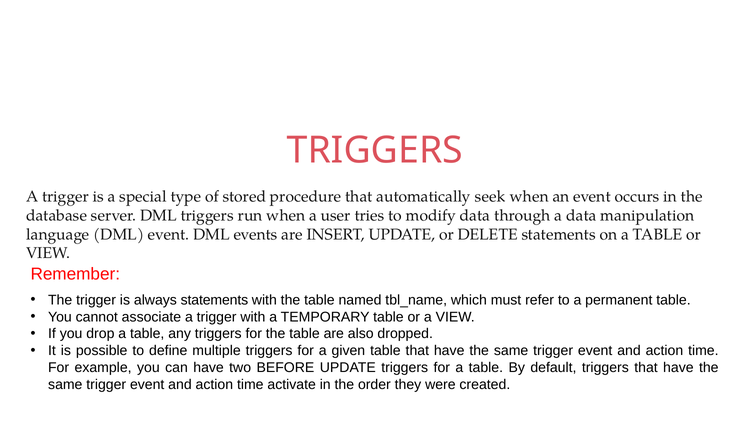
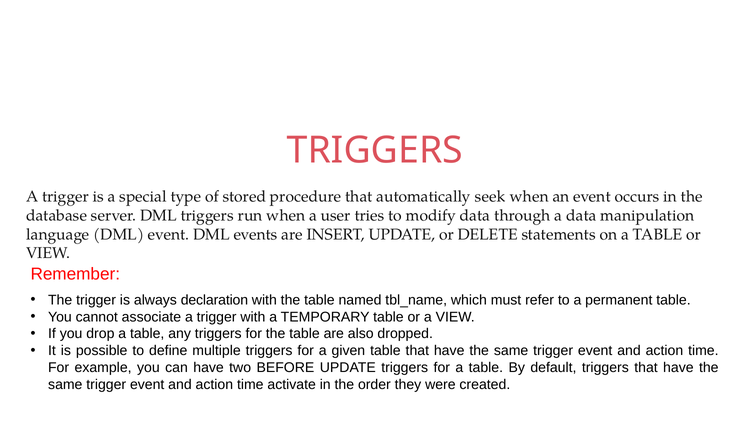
always statements: statements -> declaration
